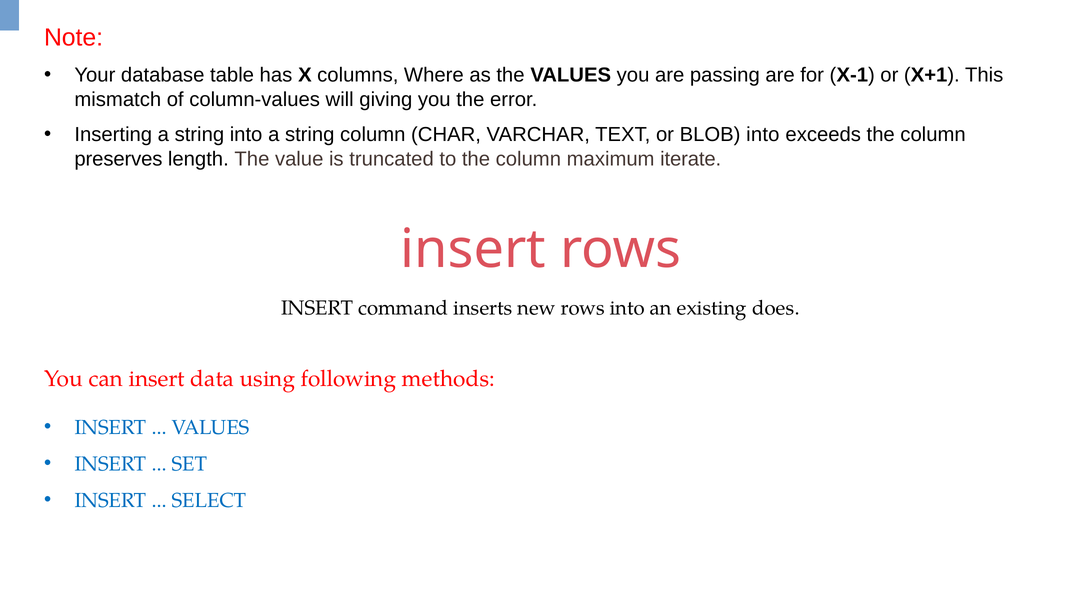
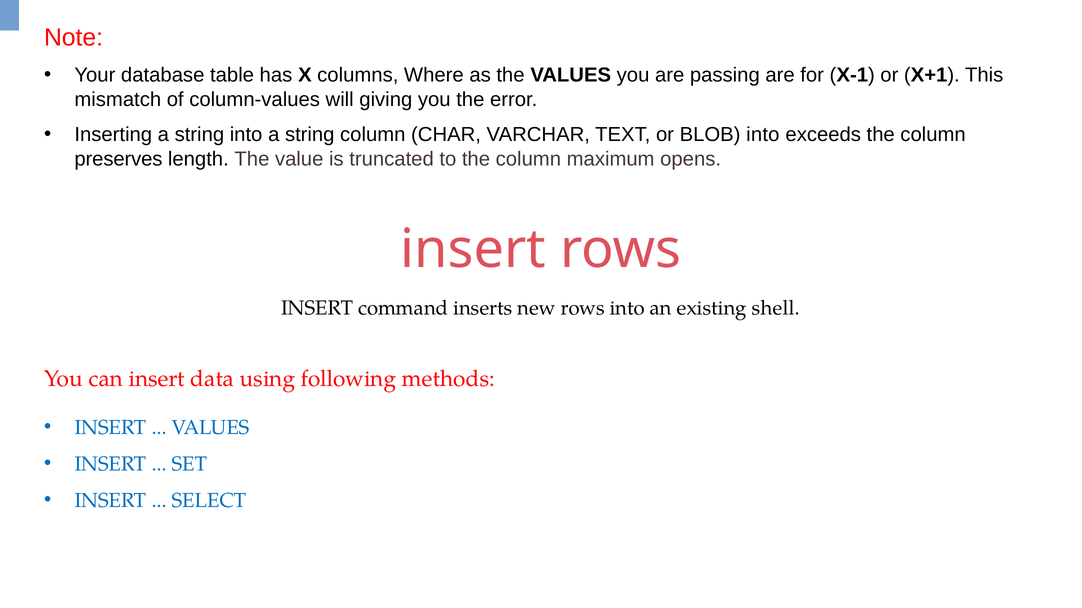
iterate: iterate -> opens
does: does -> shell
